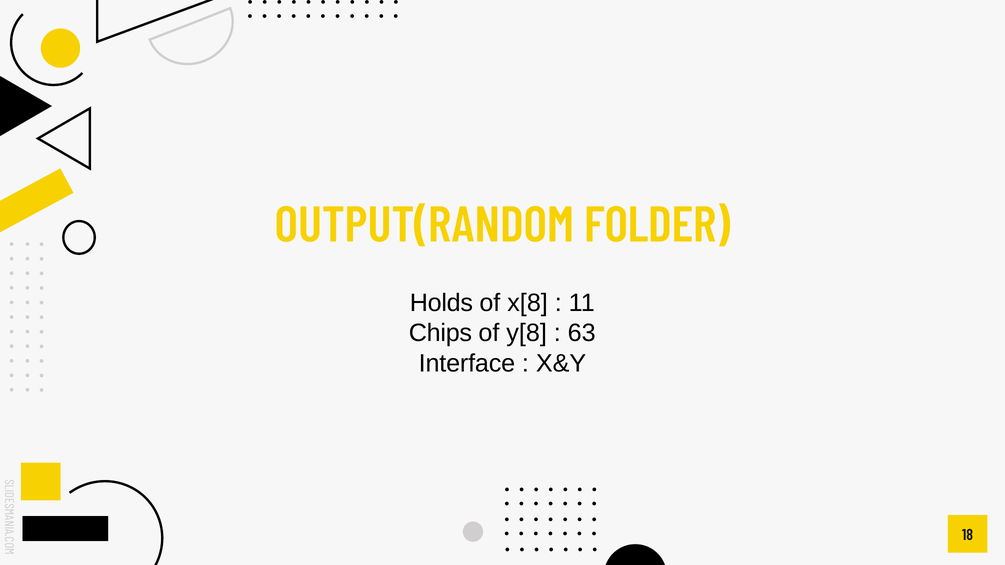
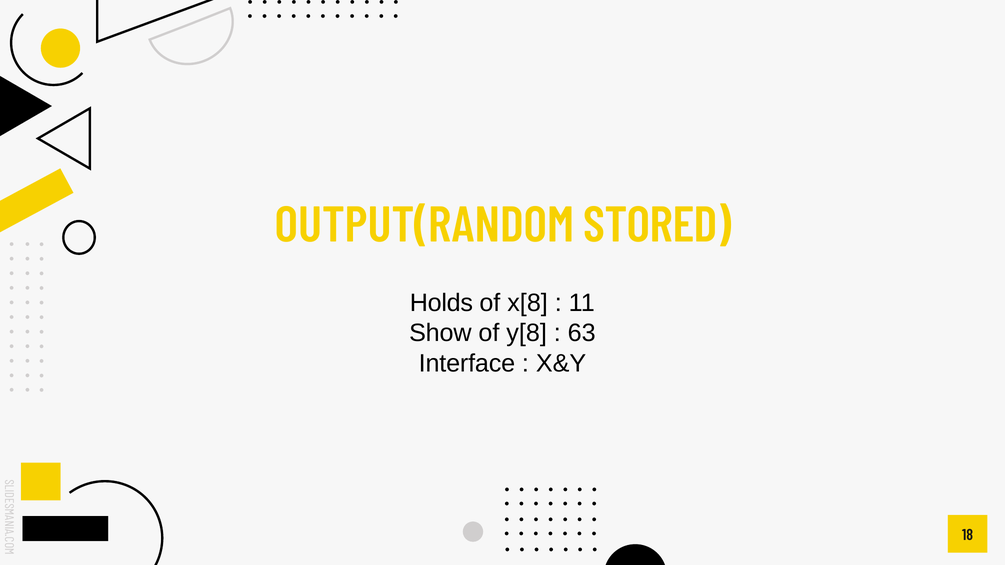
FOLDER: FOLDER -> STORED
Chips: Chips -> Show
